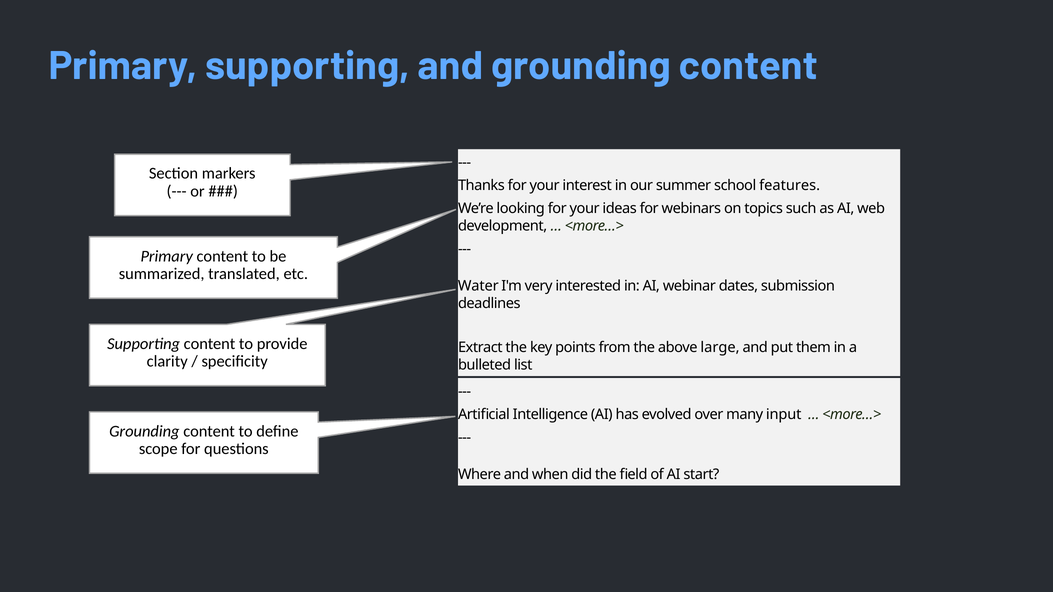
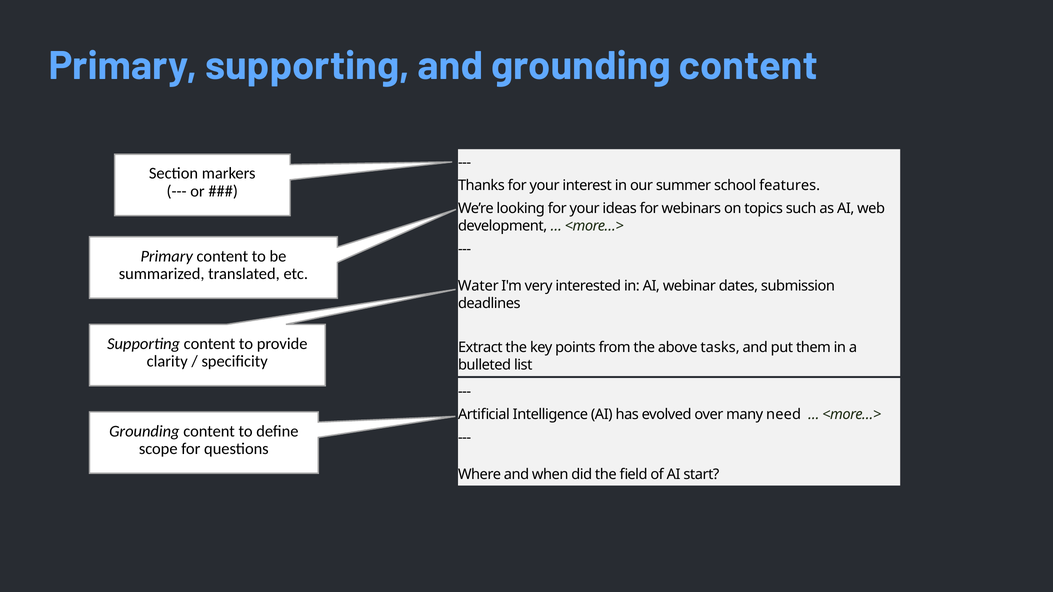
large: large -> tasks
input: input -> need
